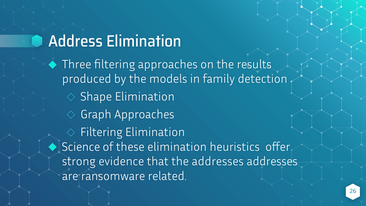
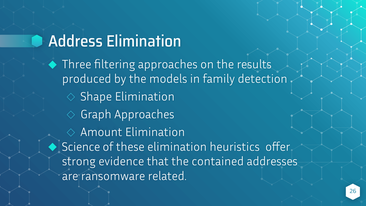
Filtering at (101, 132): Filtering -> Amount
the addresses: addresses -> contained
